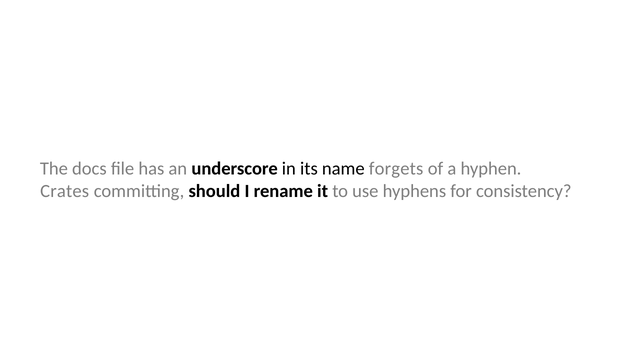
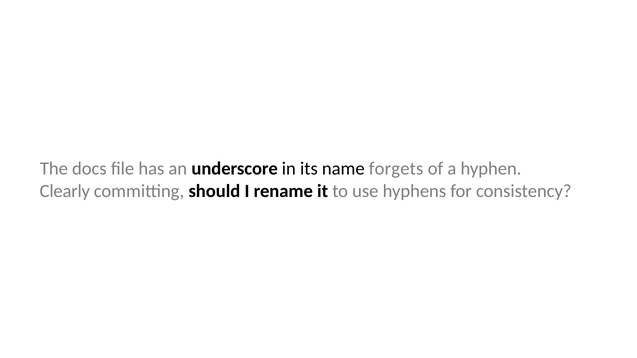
Crates: Crates -> Clearly
